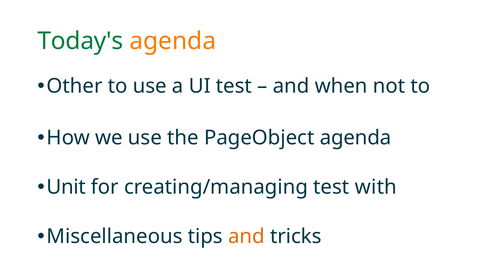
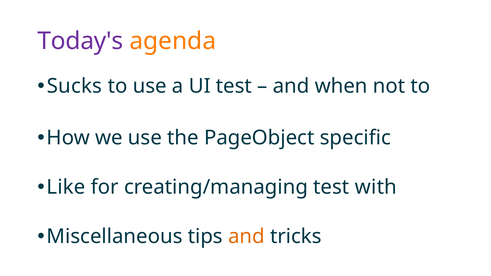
Today's colour: green -> purple
Other: Other -> Sucks
PageObject agenda: agenda -> specific
Unit: Unit -> Like
